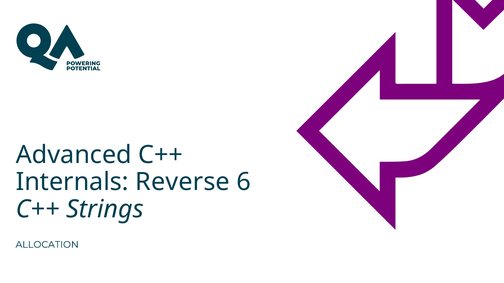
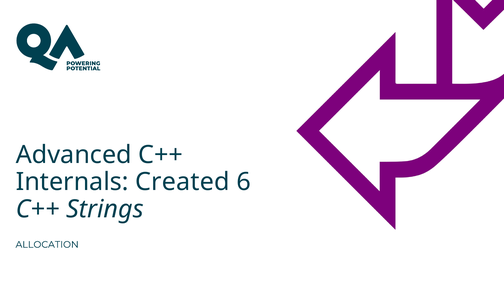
Reverse: Reverse -> Created
